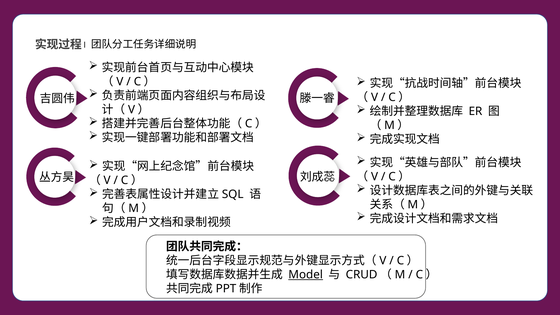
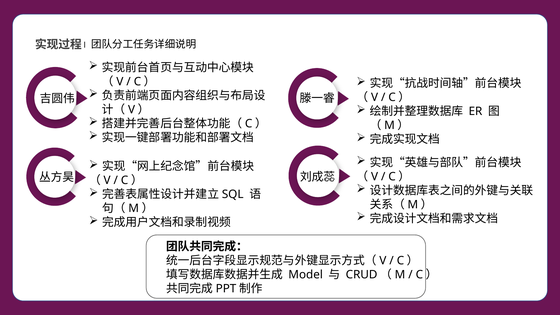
Model underline: present -> none
